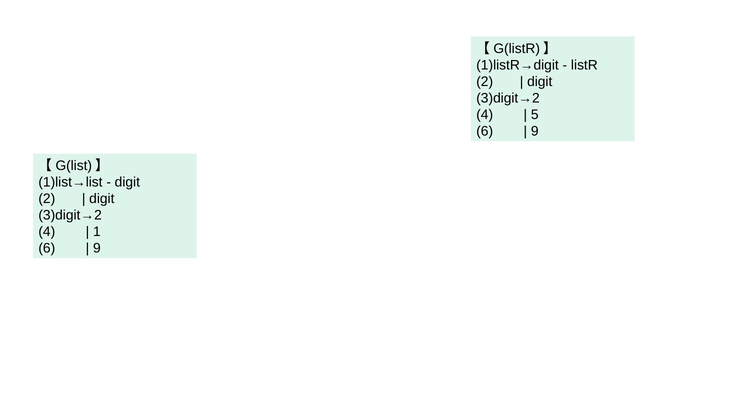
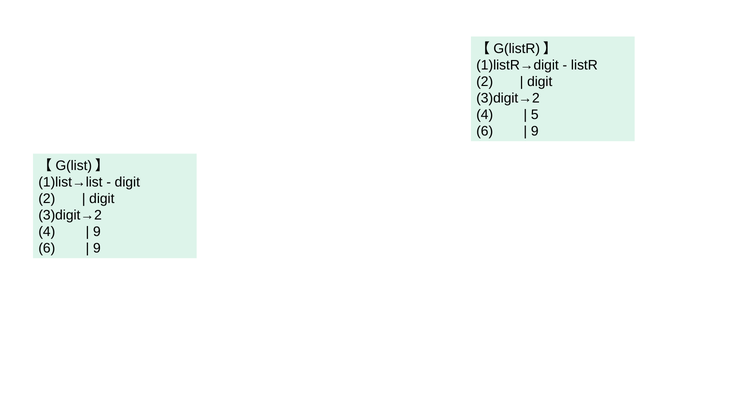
1 at (97, 232): 1 -> 9
